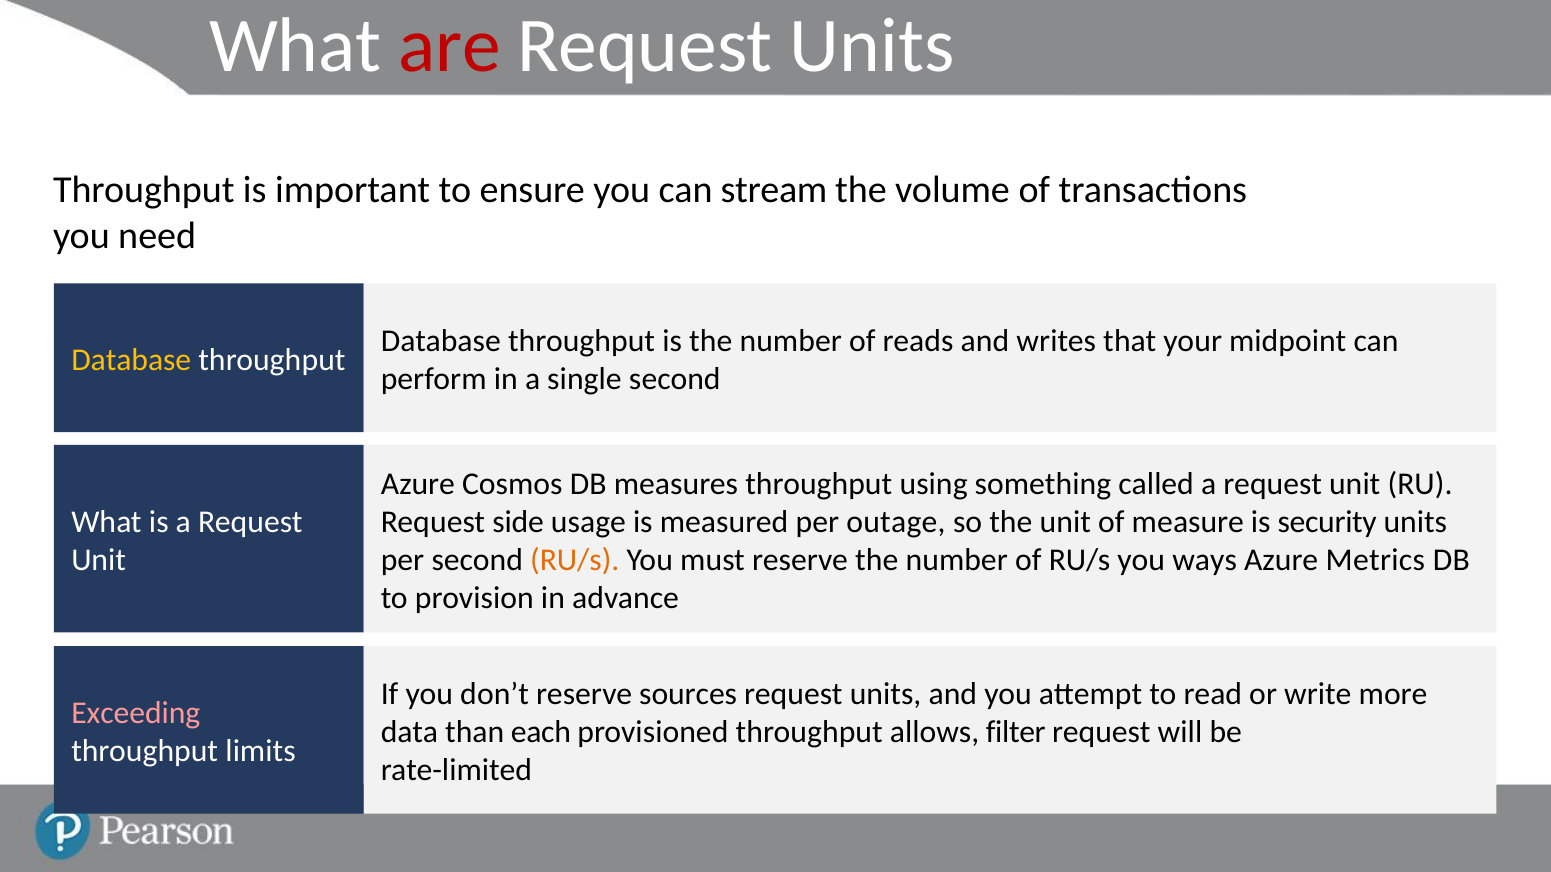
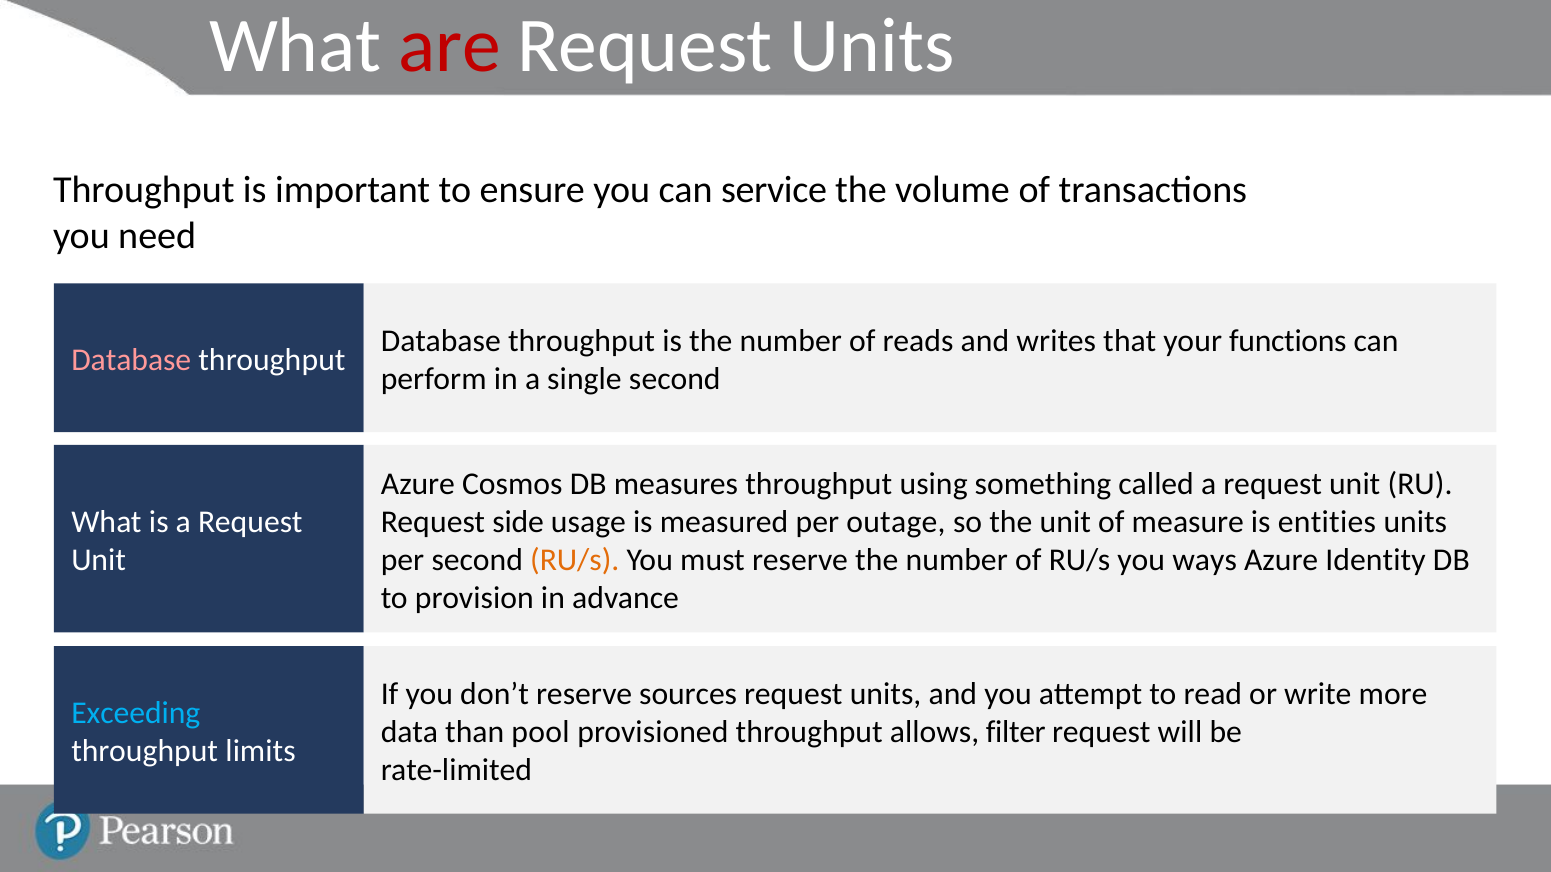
stream: stream -> service
midpoint: midpoint -> functions
Database at (131, 360) colour: yellow -> pink
security: security -> entities
Metrics: Metrics -> Identity
Exceeding colour: pink -> light blue
each: each -> pool
